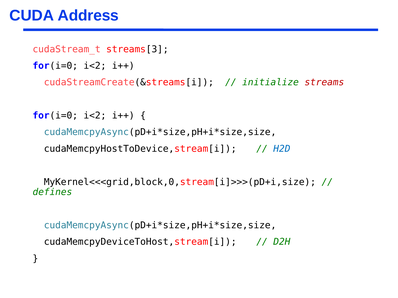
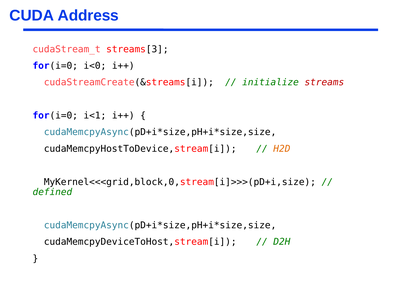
i<2 at (95, 66): i<2 -> i<0
i<2 at (95, 116): i<2 -> i<1
H2D colour: blue -> orange
defines: defines -> defined
